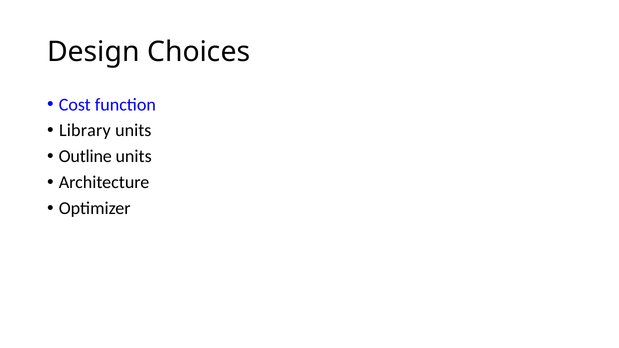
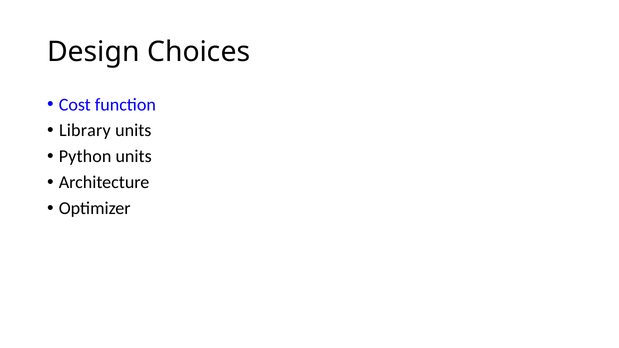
Outline: Outline -> Python
